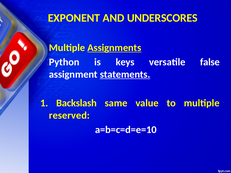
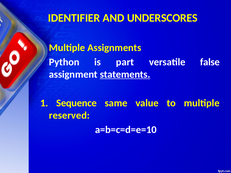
EXPONENT: EXPONENT -> IDENTIFIER
Assignments underline: present -> none
keys: keys -> part
Backslash: Backslash -> Sequence
